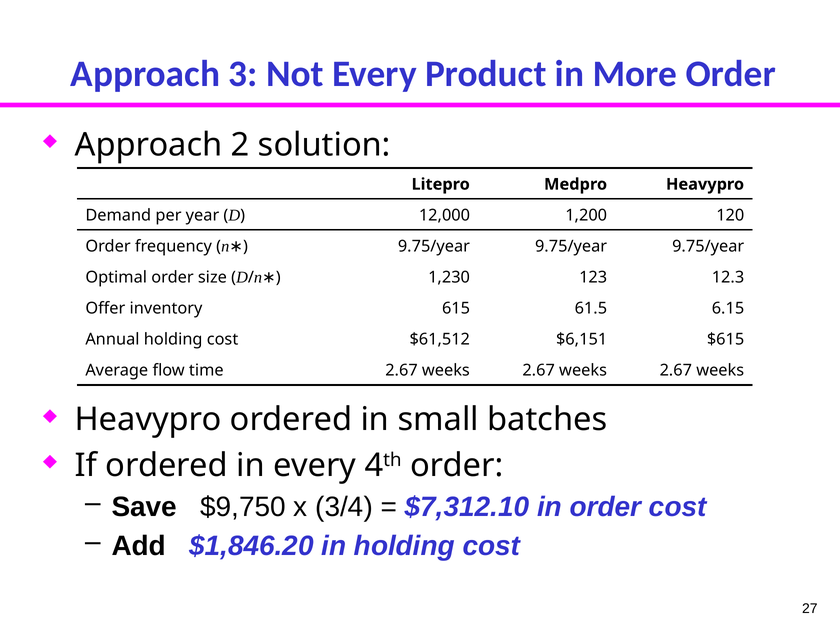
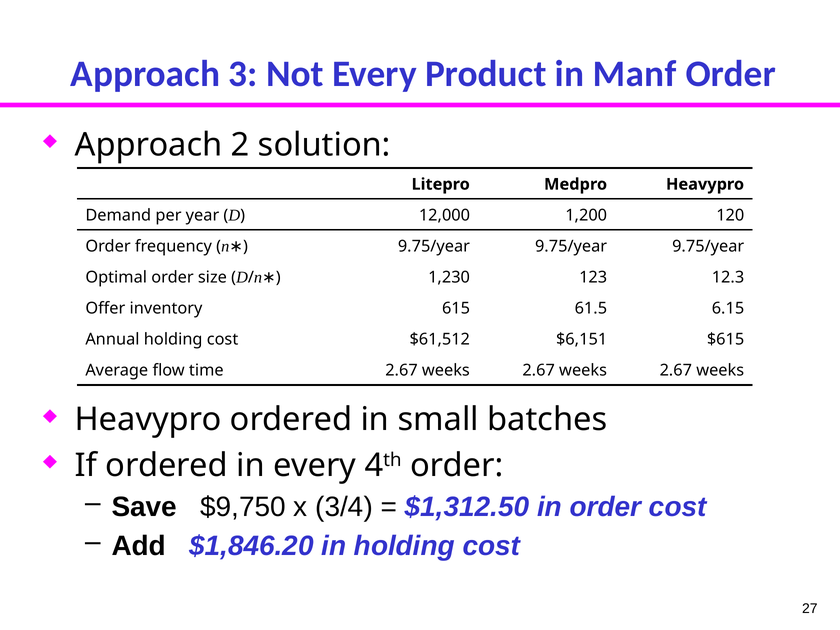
More: More -> Manf
$7,312.10: $7,312.10 -> $1,312.50
